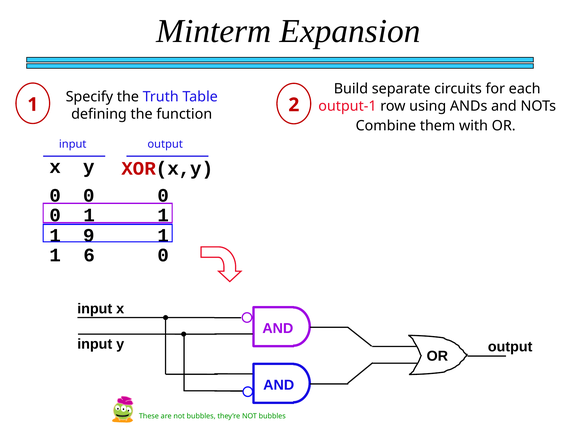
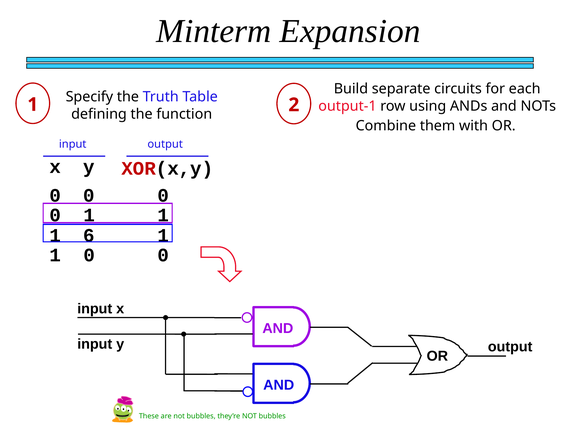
9: 9 -> 6
6 at (89, 255): 6 -> 0
